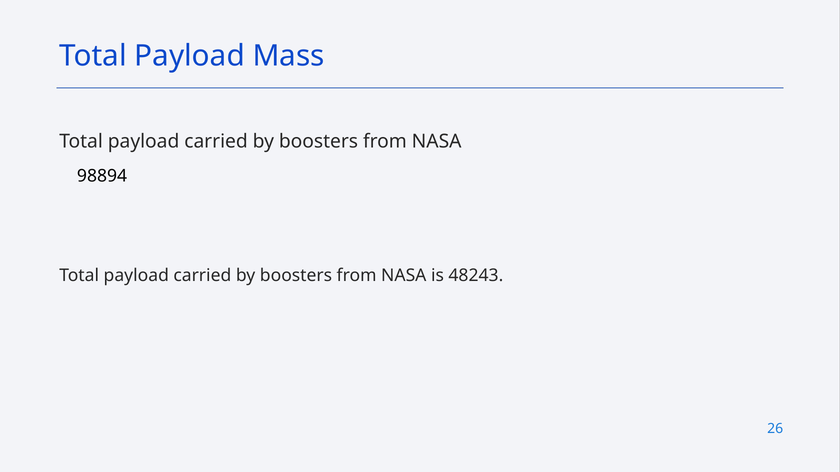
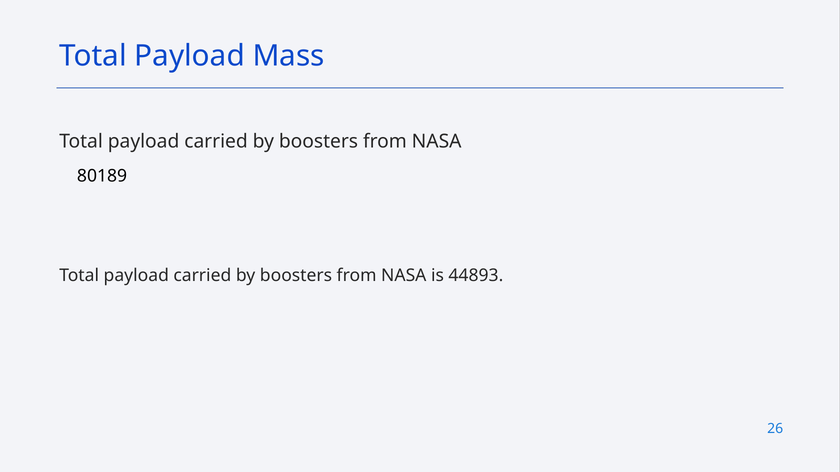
98894: 98894 -> 80189
48243: 48243 -> 44893
